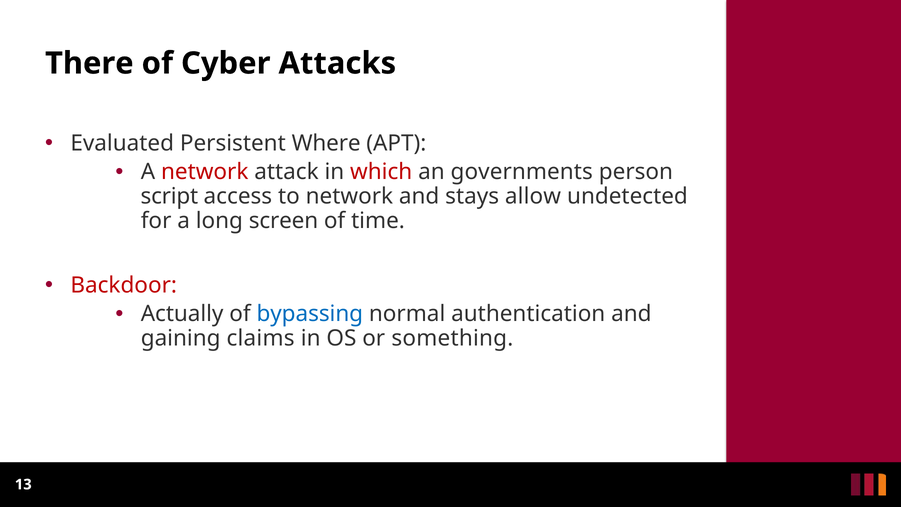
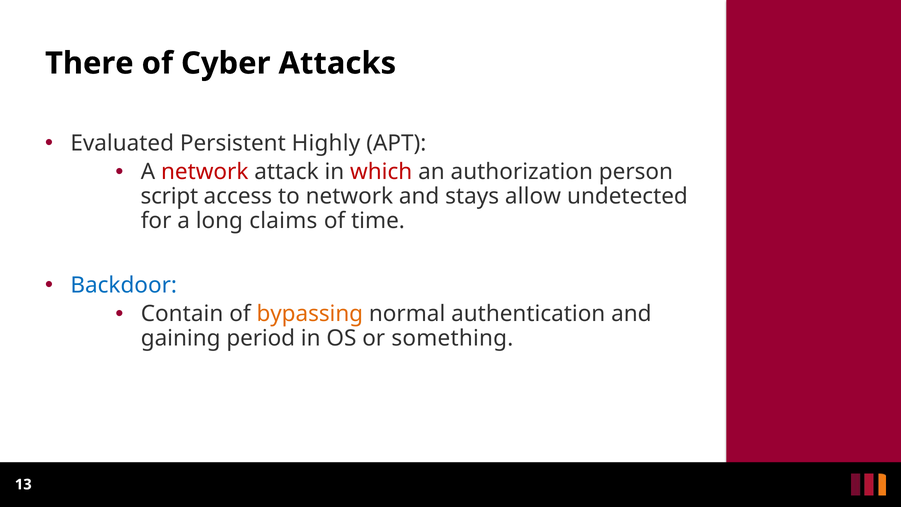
Where: Where -> Highly
governments: governments -> authorization
screen: screen -> claims
Backdoor colour: red -> blue
Actually: Actually -> Contain
bypassing colour: blue -> orange
claims: claims -> period
